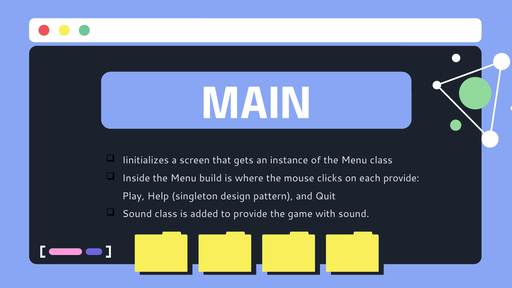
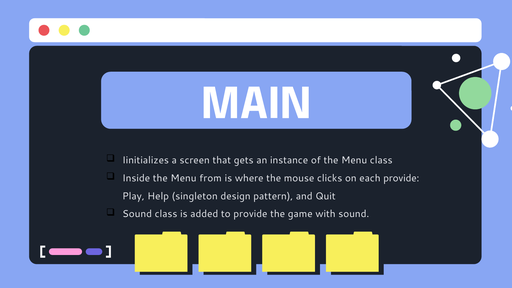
build: build -> from
